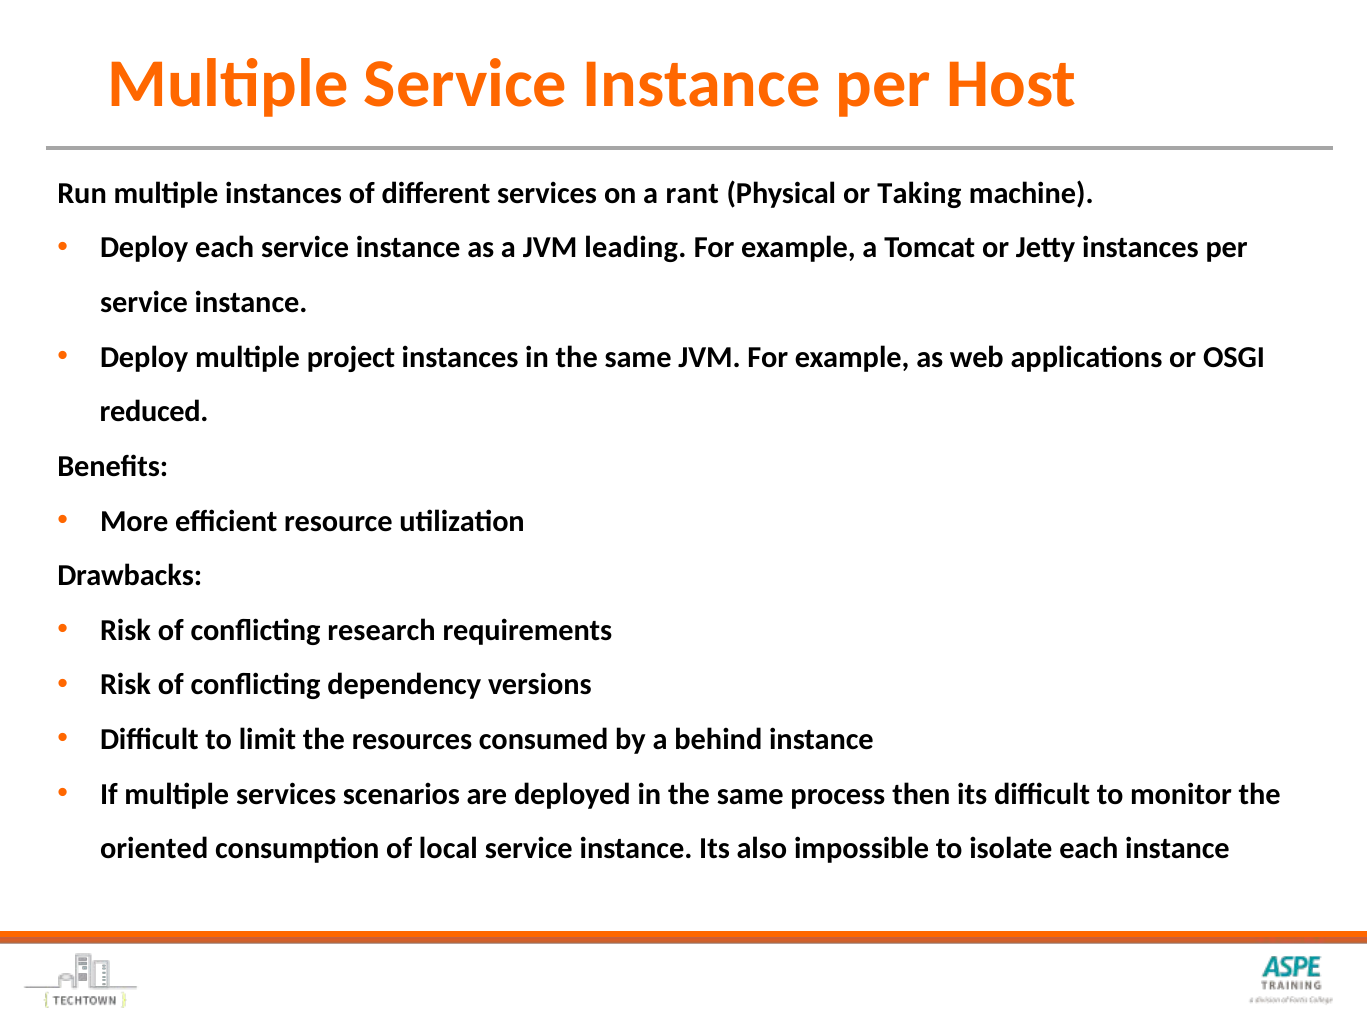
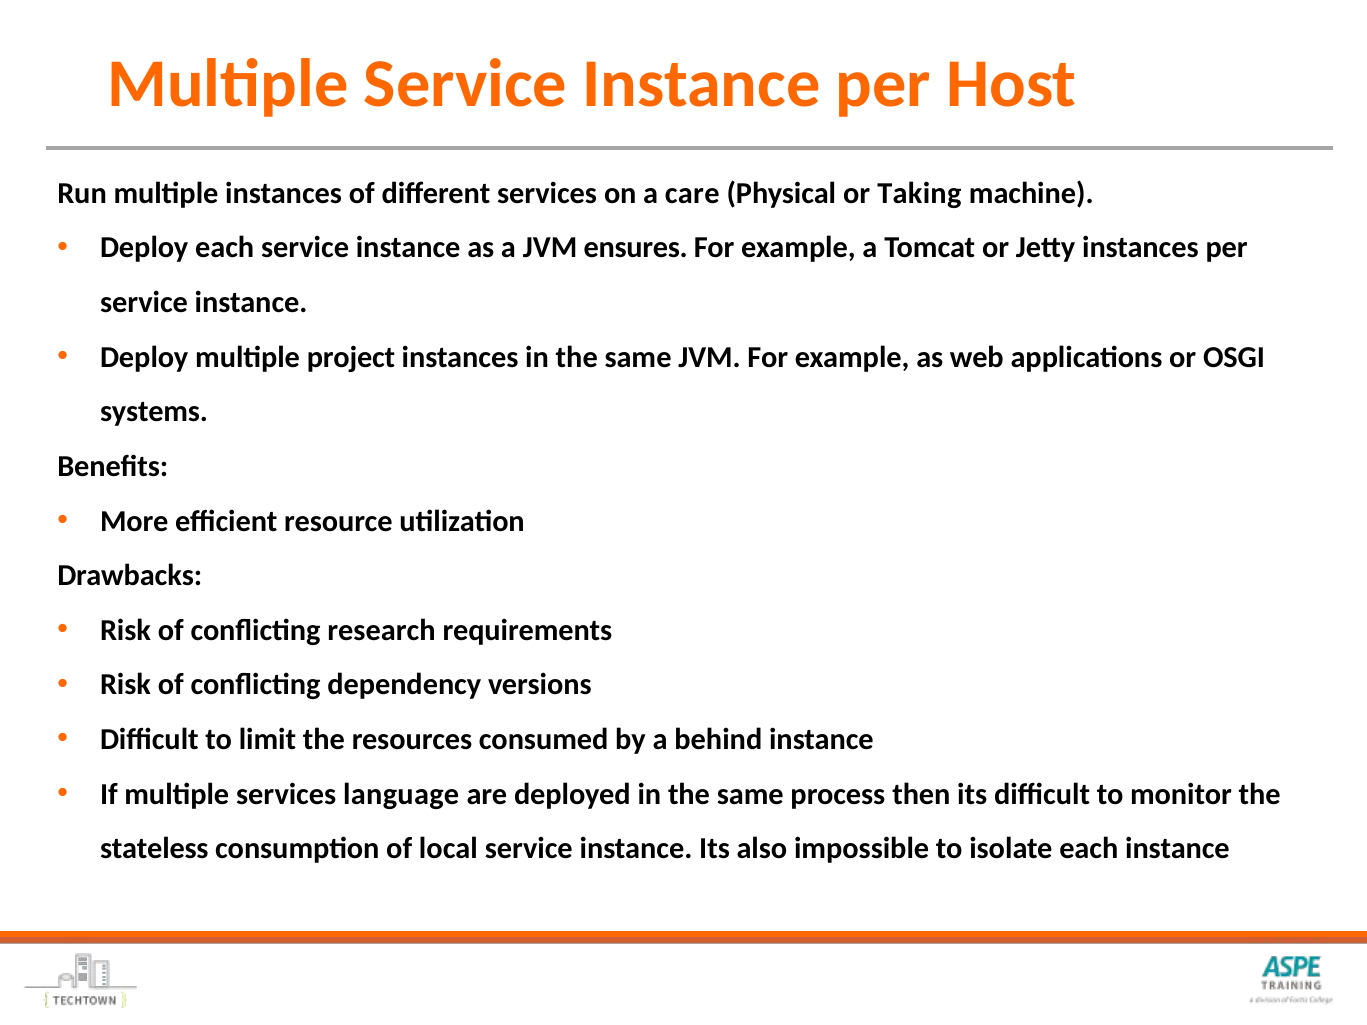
rant: rant -> care
leading: leading -> ensures
reduced: reduced -> systems
scenarios: scenarios -> language
oriented: oriented -> stateless
